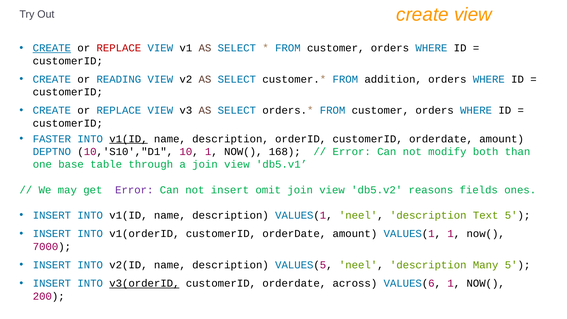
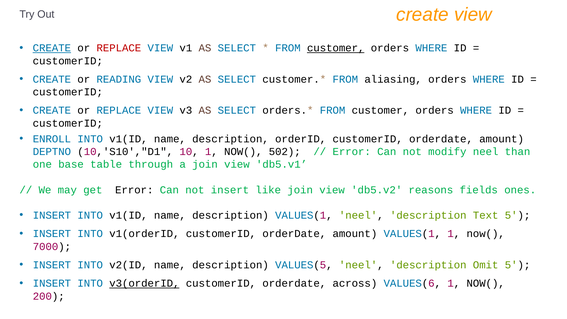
customer at (336, 48) underline: none -> present
addition: addition -> aliasing
FASTER: FASTER -> ENROLL
v1(ID at (128, 139) underline: present -> none
168: 168 -> 502
modify both: both -> neel
Error at (134, 190) colour: purple -> black
omit: omit -> like
Many: Many -> Omit
